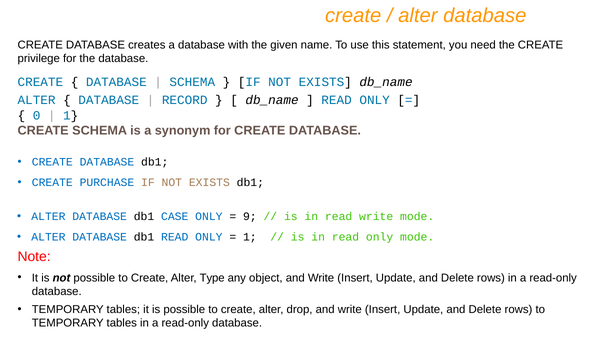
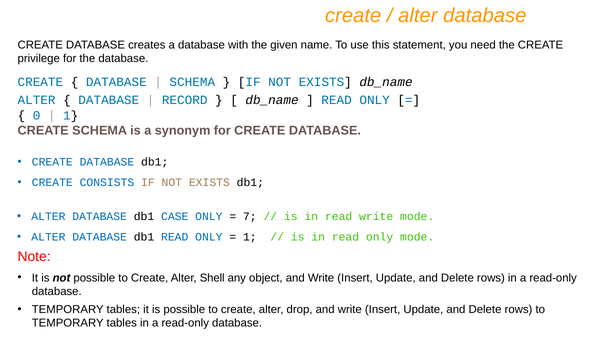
PURCHASE: PURCHASE -> CONSISTS
9: 9 -> 7
Type: Type -> Shell
